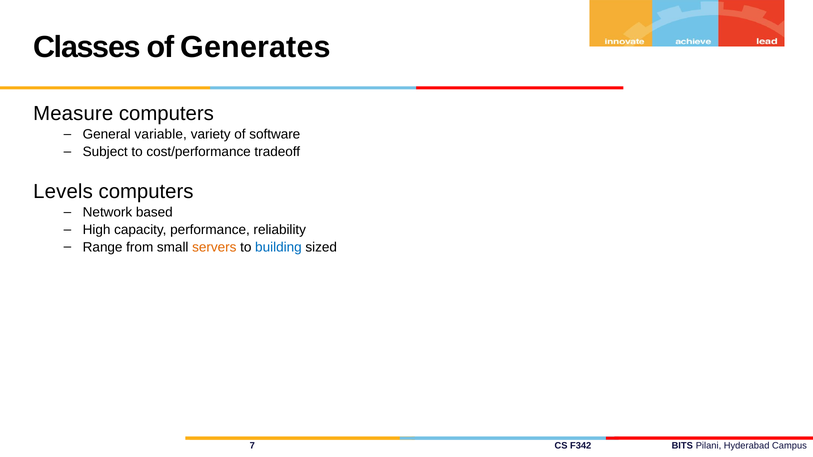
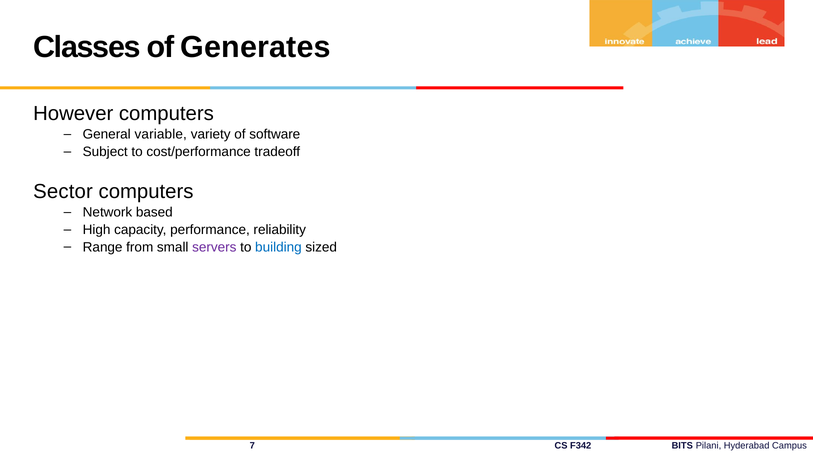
Measure: Measure -> However
Levels: Levels -> Sector
servers colour: orange -> purple
